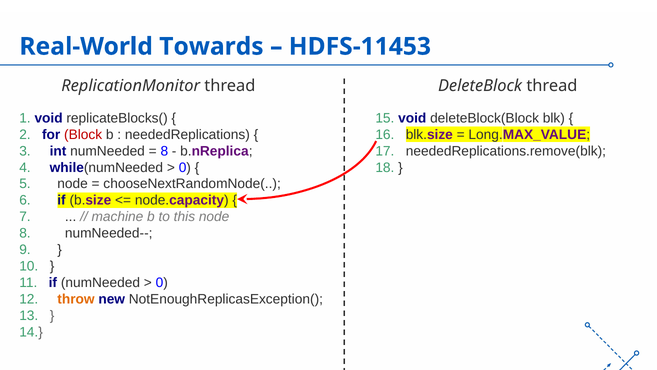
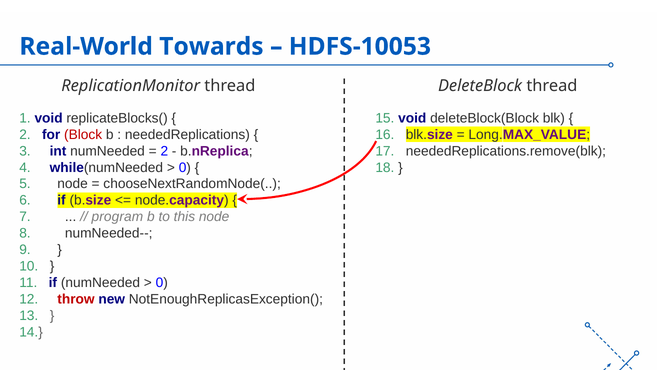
HDFS-11453: HDFS-11453 -> HDFS-10053
8 at (164, 151): 8 -> 2
machine: machine -> program
throw colour: orange -> red
